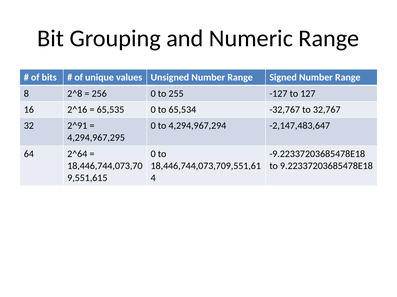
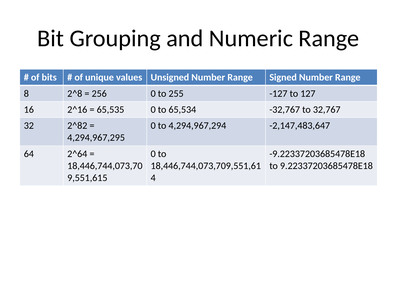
2^91: 2^91 -> 2^82
